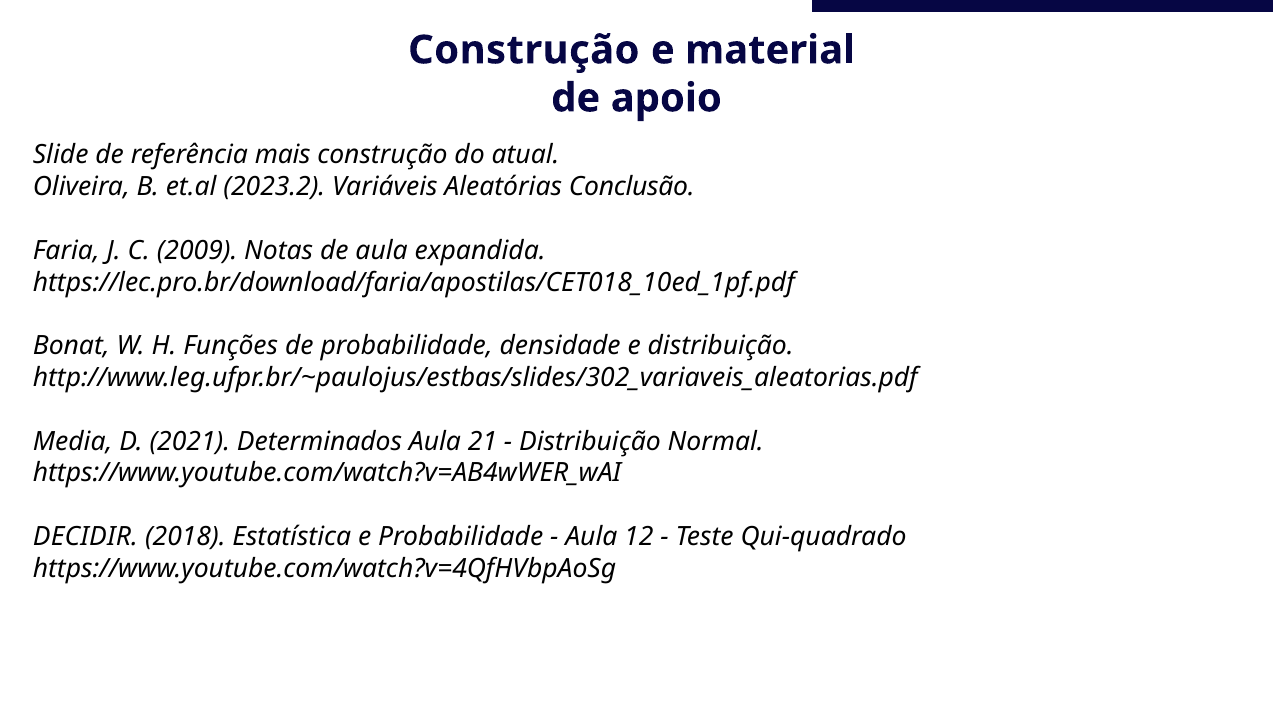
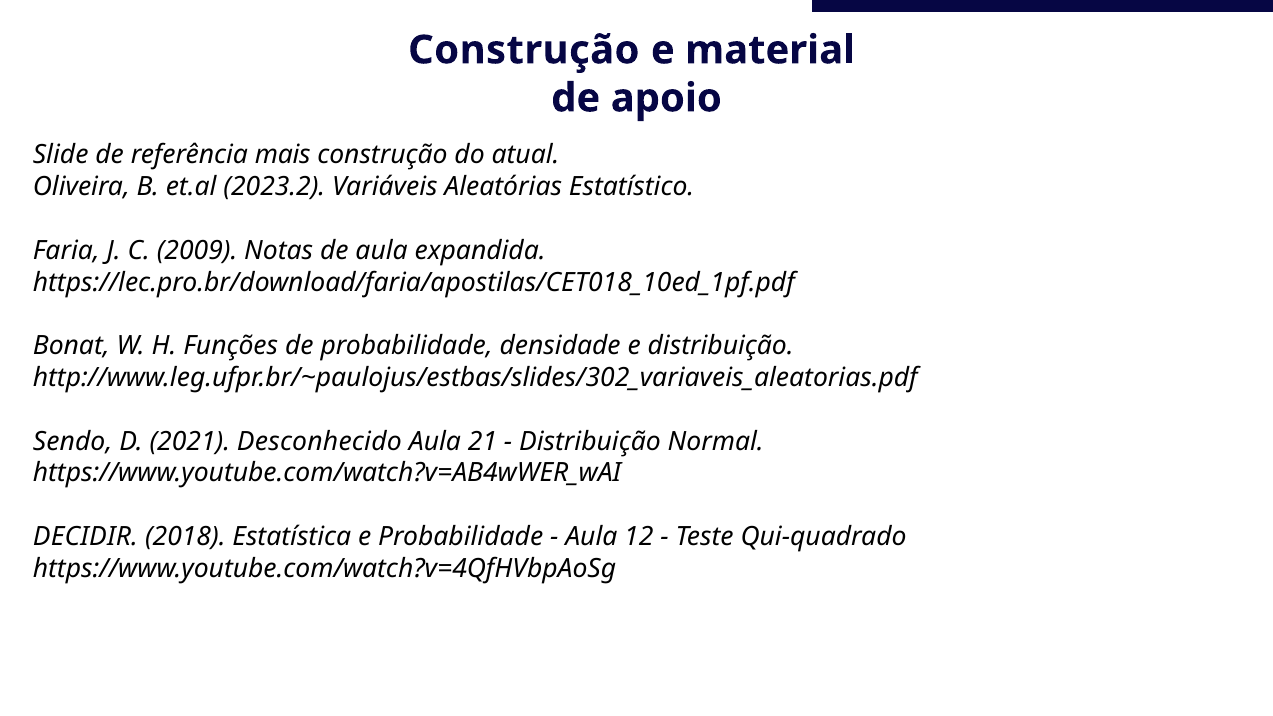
Conclusão: Conclusão -> Estatístico
Media: Media -> Sendo
Determinados: Determinados -> Desconhecido
